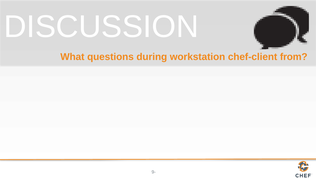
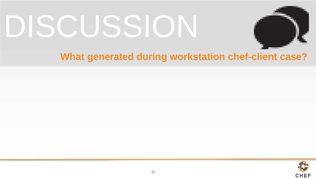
questions: questions -> generated
from: from -> case
